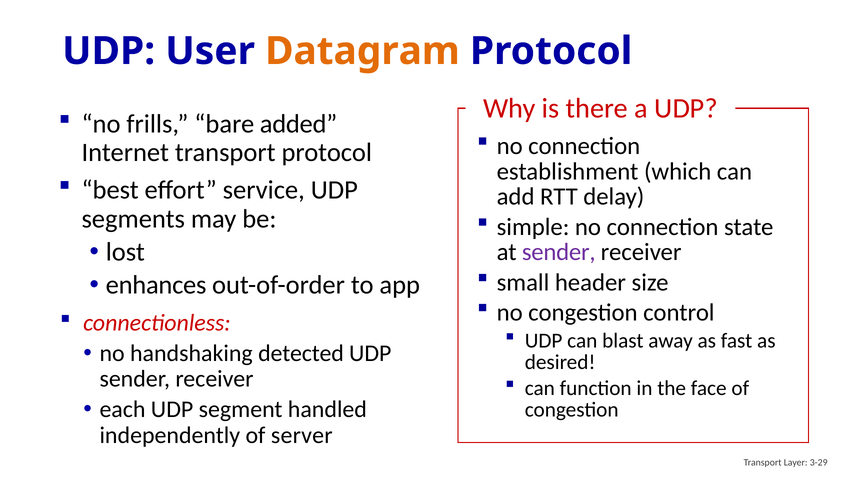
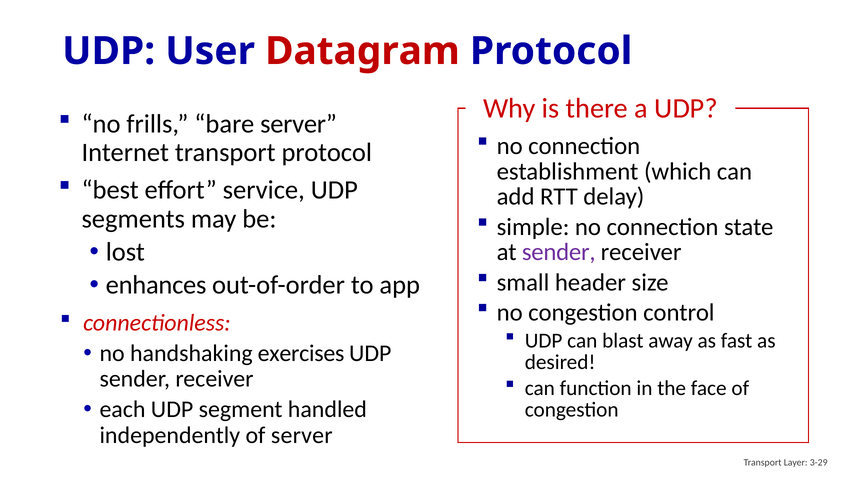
Datagram colour: orange -> red
bare added: added -> server
detected: detected -> exercises
